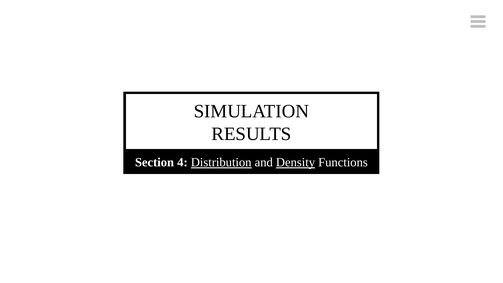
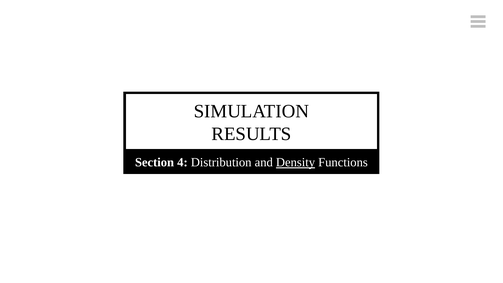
Distribution underline: present -> none
